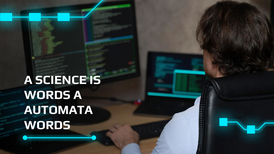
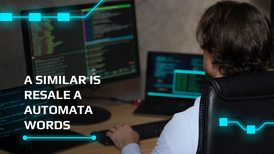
SCIENCE: SCIENCE -> SIMILAR
WORDS at (47, 95): WORDS -> RESALE
